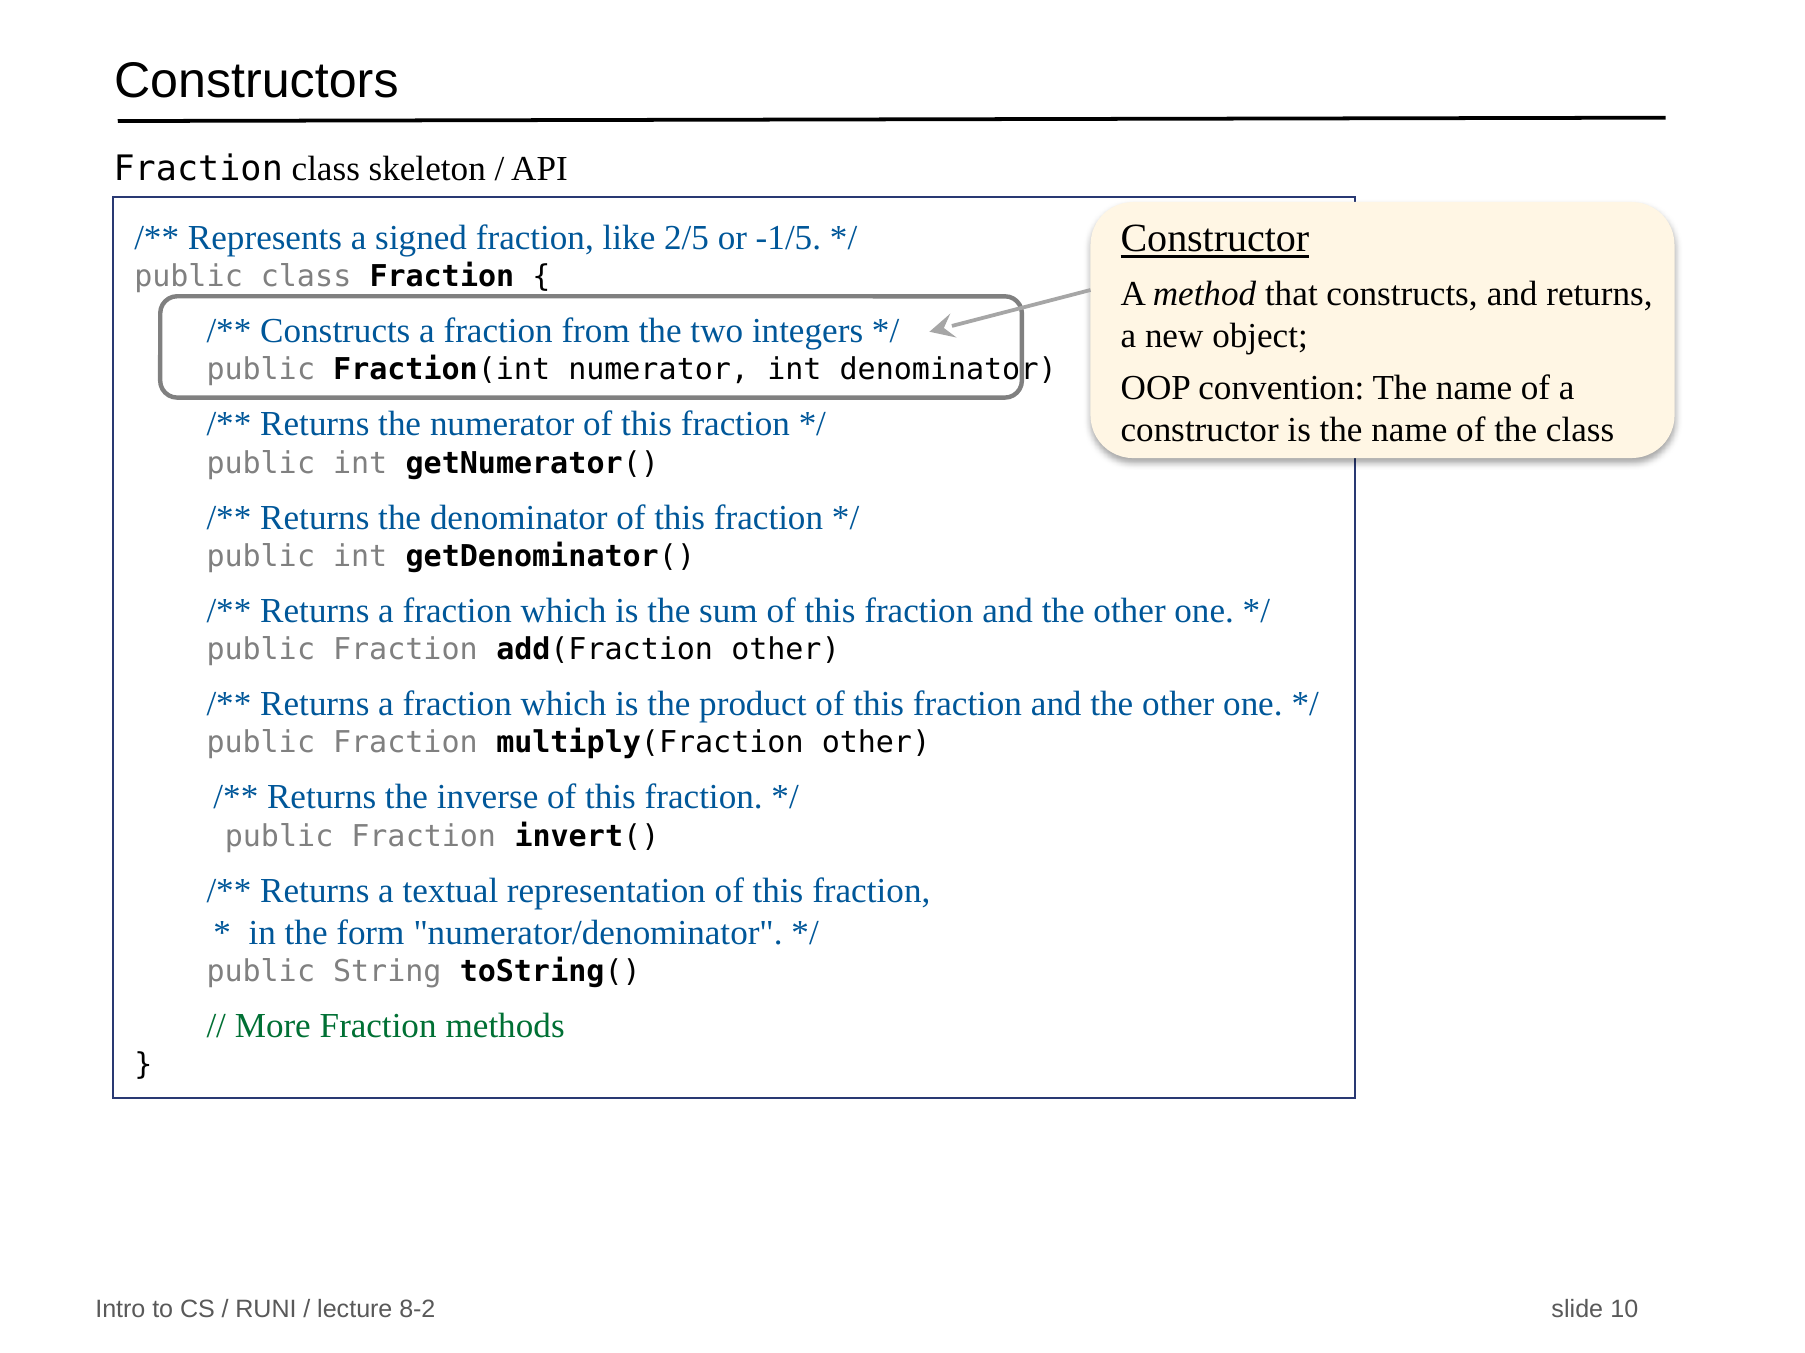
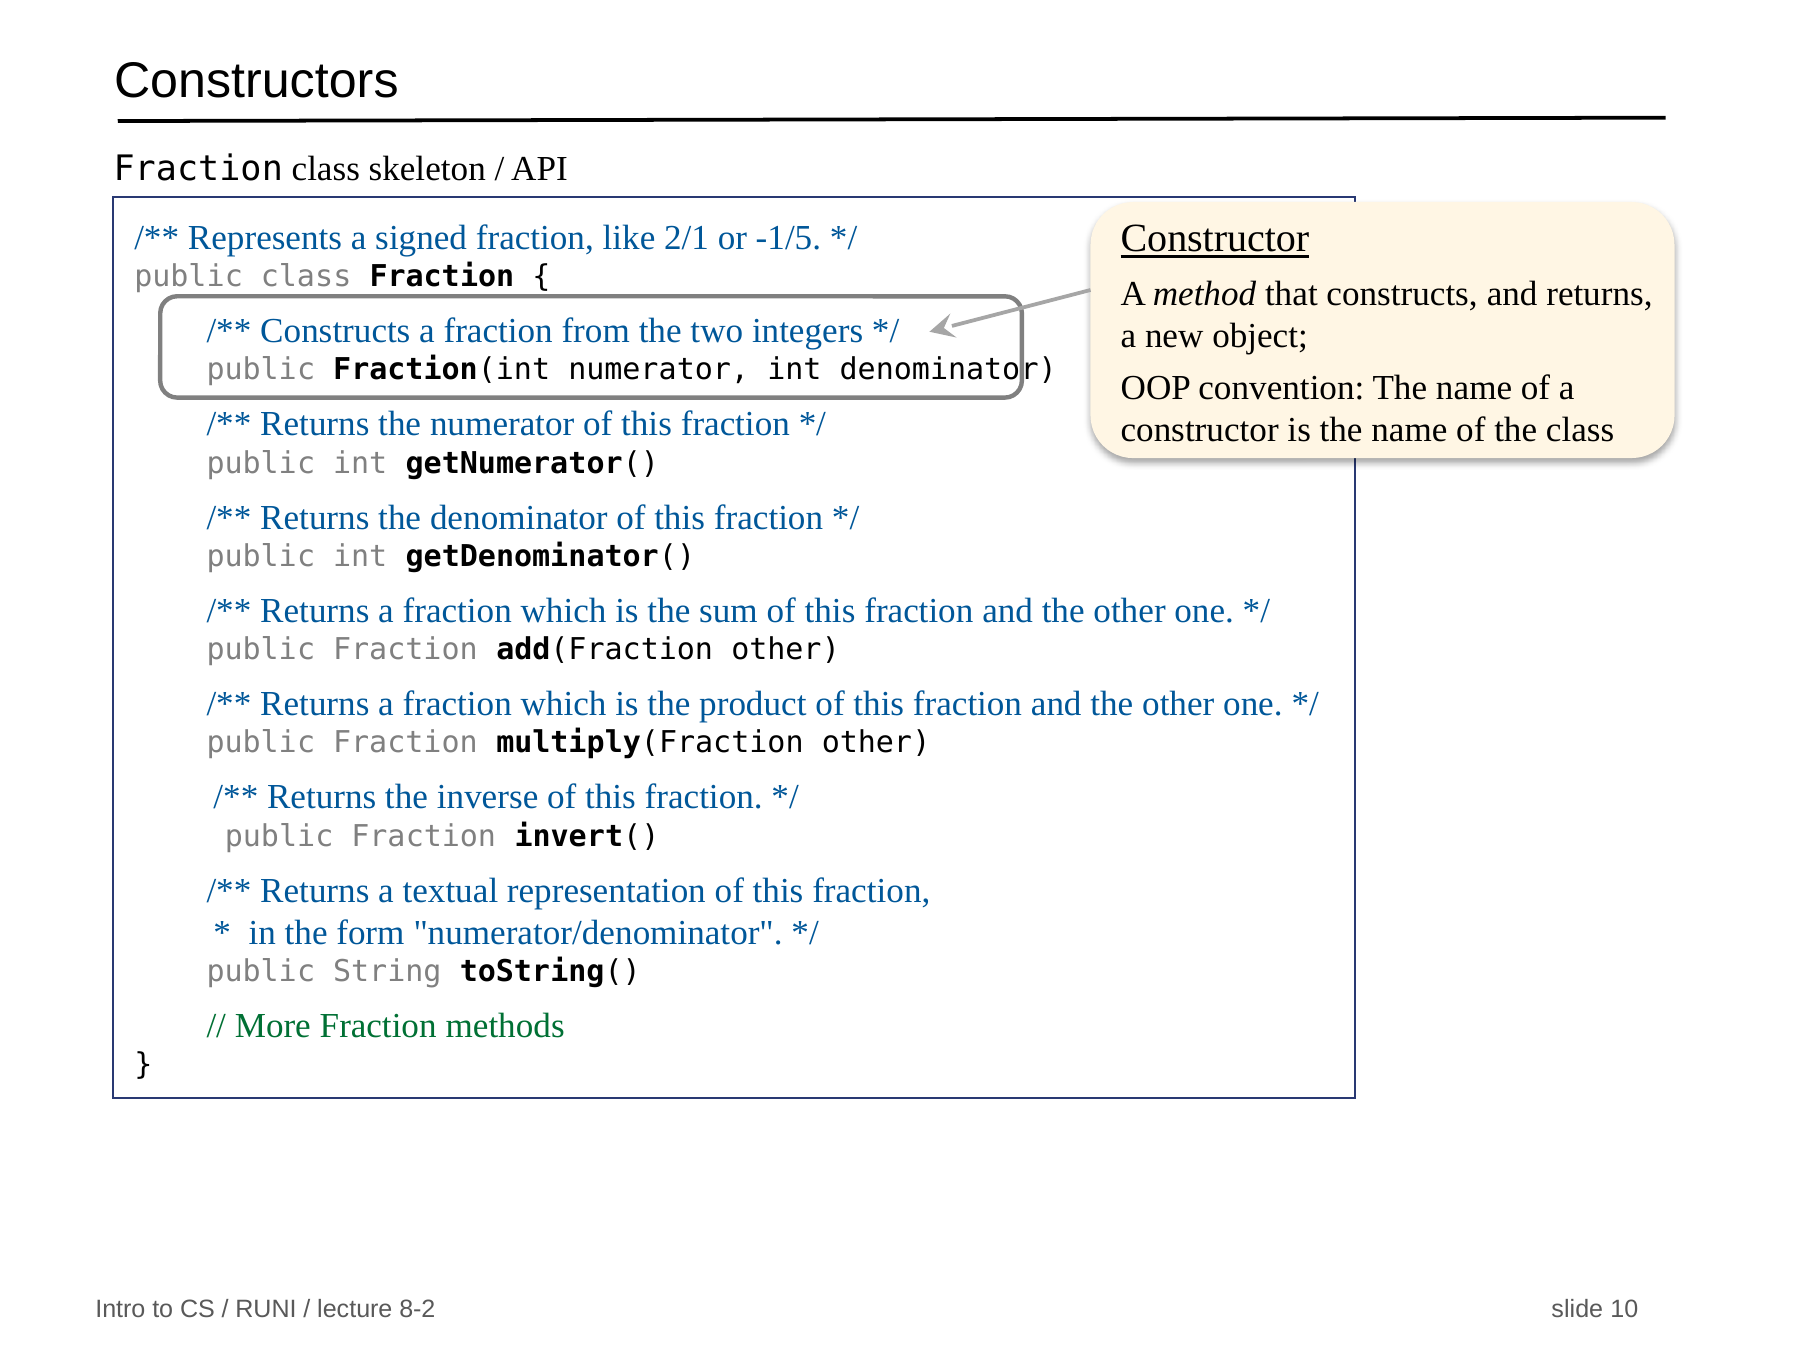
2/5: 2/5 -> 2/1
